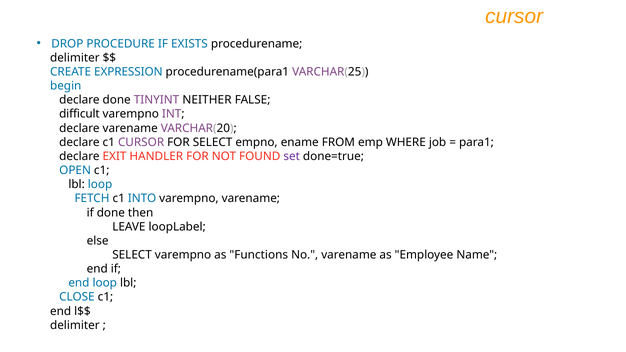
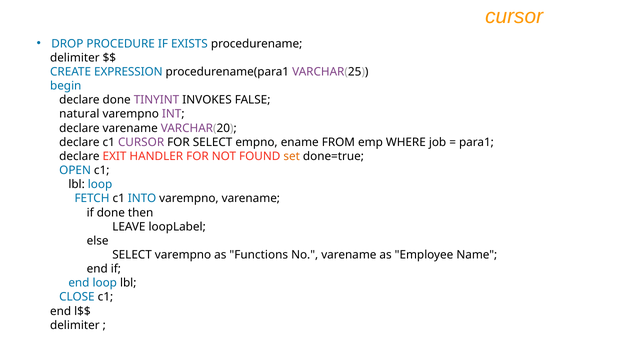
NEITHER: NEITHER -> INVOKES
difficult: difficult -> natural
set colour: purple -> orange
